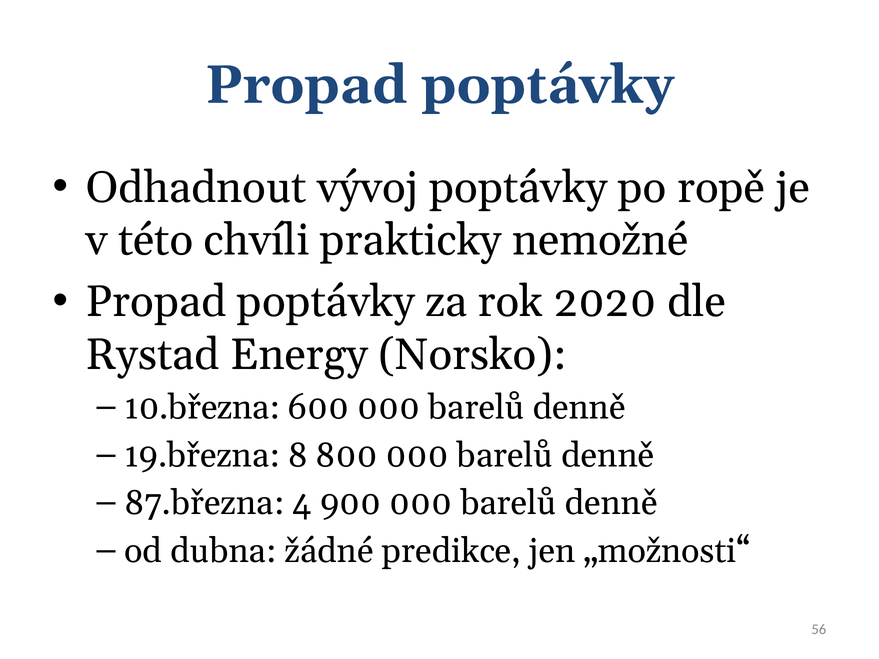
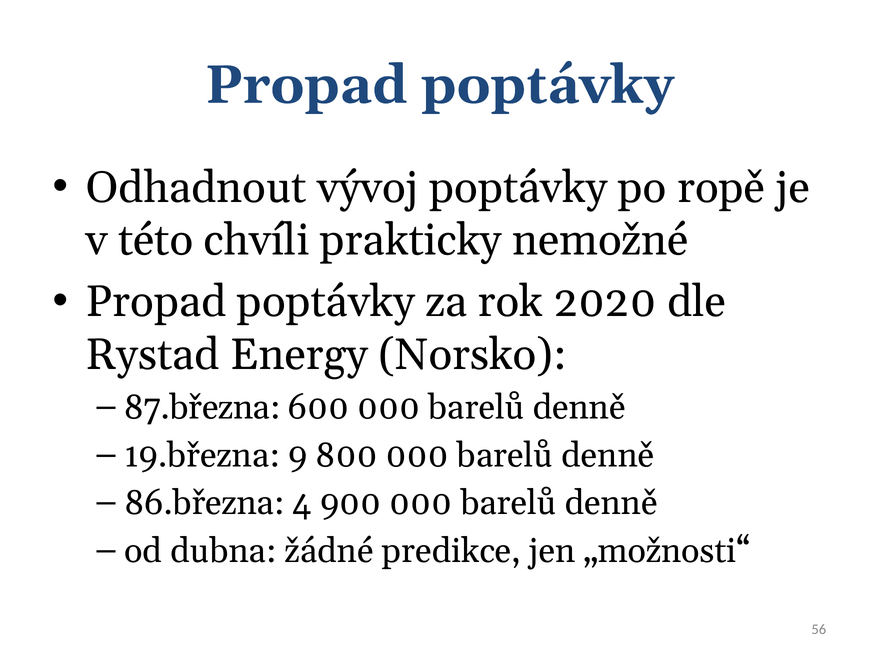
10.března: 10.března -> 87.března
8: 8 -> 9
87.března: 87.března -> 86.března
